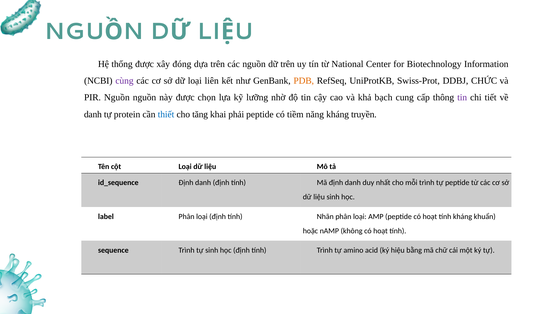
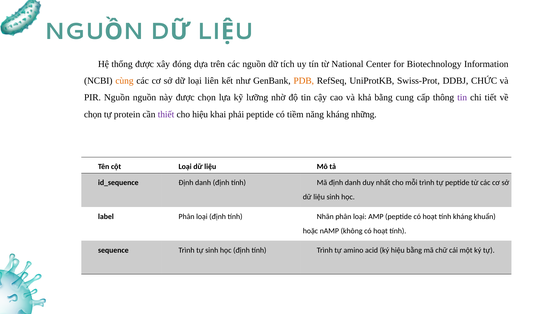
dữ trên: trên -> tích
cùng colour: purple -> orange
khả bạch: bạch -> bằng
danh at (93, 114): danh -> chọn
thiết colour: blue -> purple
cho tăng: tăng -> hiệu
truyền: truyền -> những
